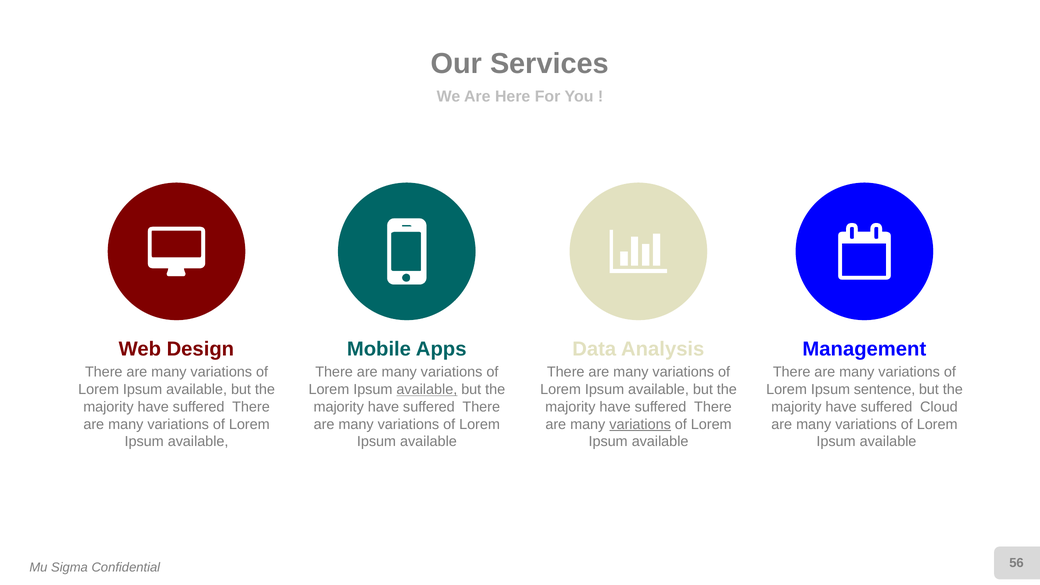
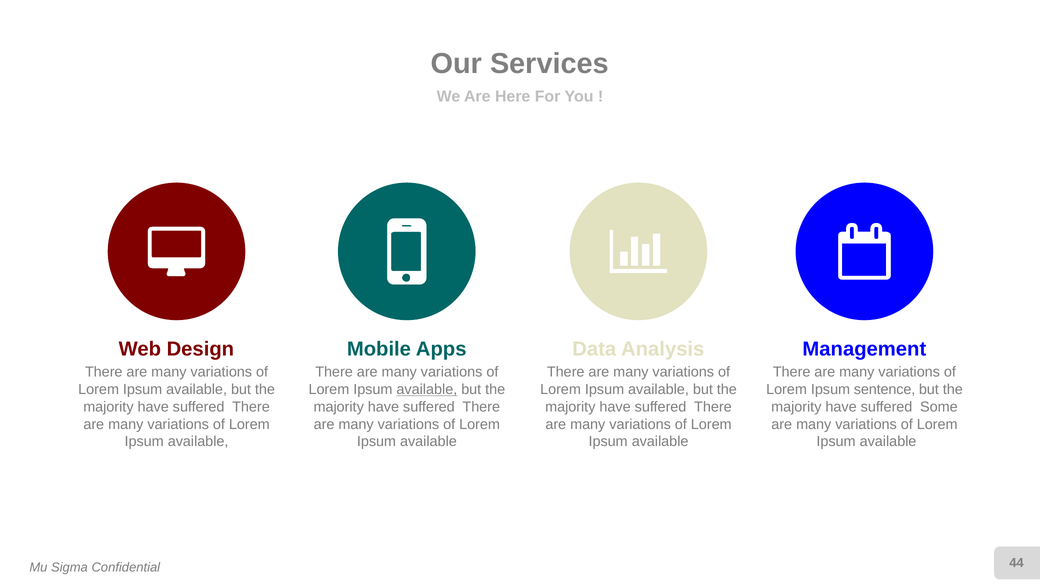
Cloud: Cloud -> Some
variations at (640, 424) underline: present -> none
56: 56 -> 44
